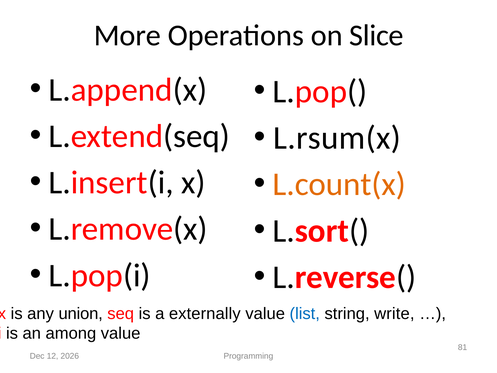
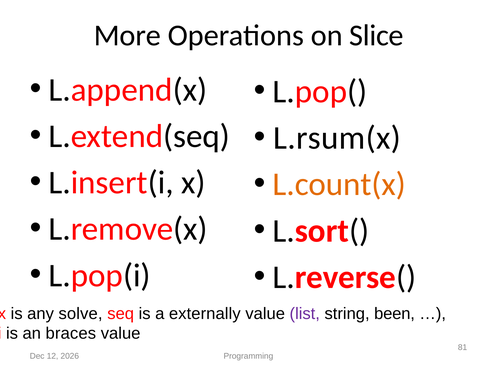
union: union -> solve
list colour: blue -> purple
write: write -> been
among: among -> braces
